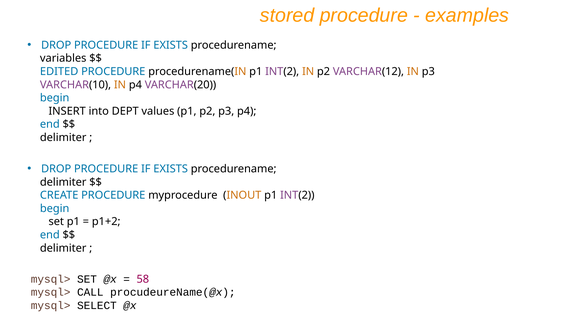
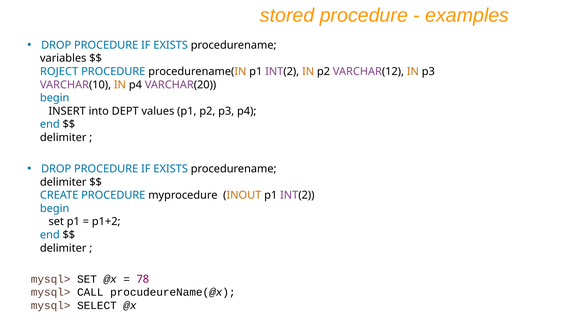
EDITED: EDITED -> ROJECT
58: 58 -> 78
